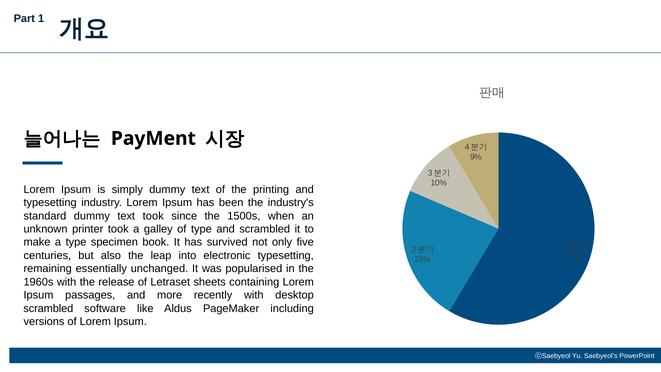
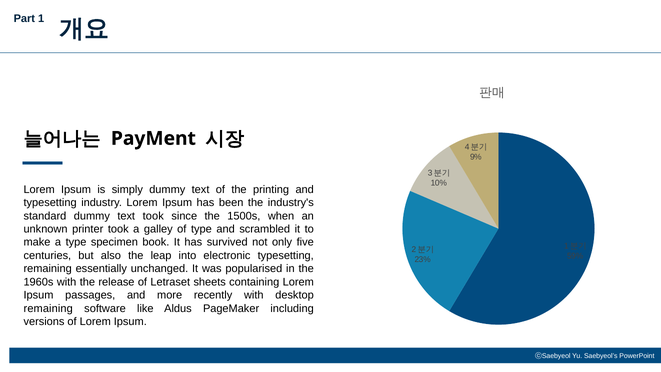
scrambled at (48, 308): scrambled -> remaining
